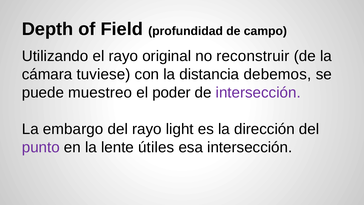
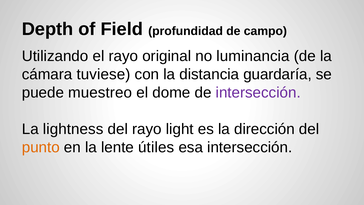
reconstruir: reconstruir -> luminancia
debemos: debemos -> guardaría
poder: poder -> dome
embargo: embargo -> lightness
punto colour: purple -> orange
